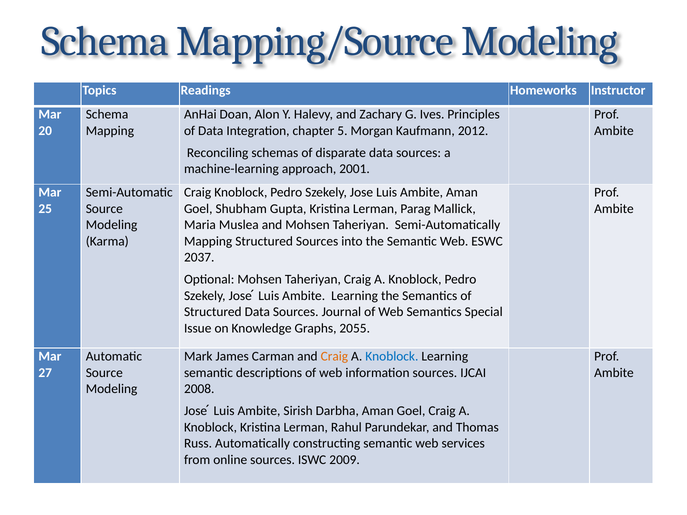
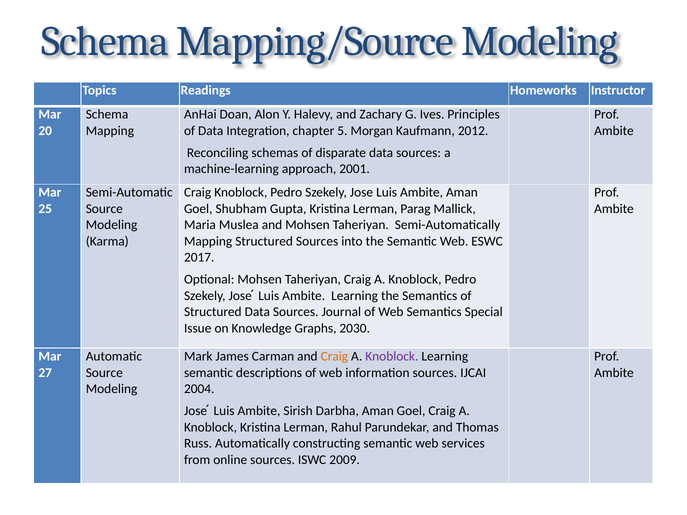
2037: 2037 -> 2017
2055: 2055 -> 2030
Knoblock at (392, 357) colour: blue -> purple
2008: 2008 -> 2004
